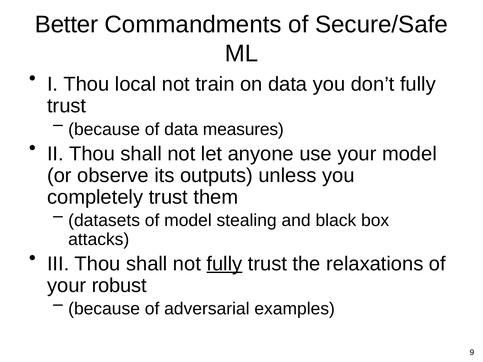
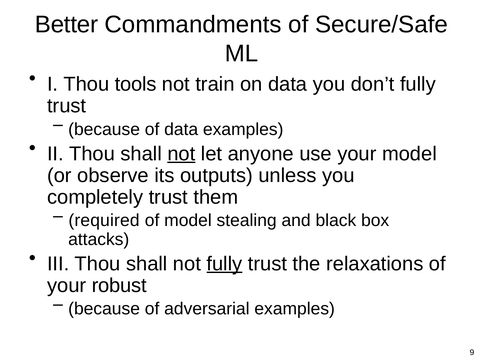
local: local -> tools
data measures: measures -> examples
not at (181, 154) underline: none -> present
datasets: datasets -> required
